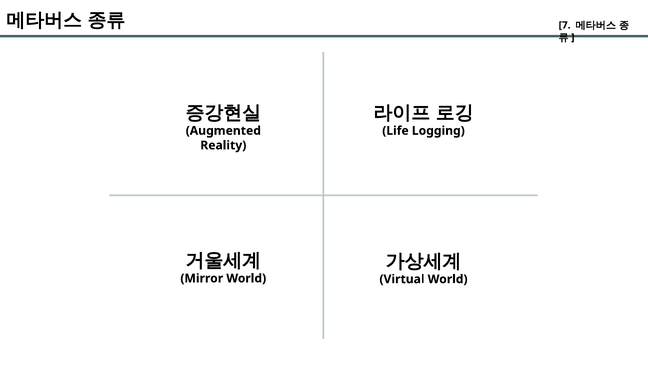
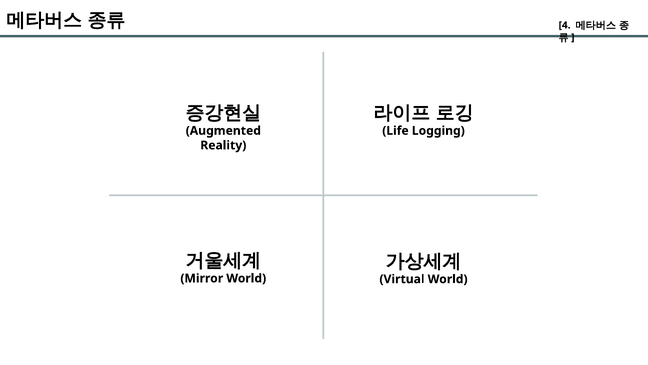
7: 7 -> 4
